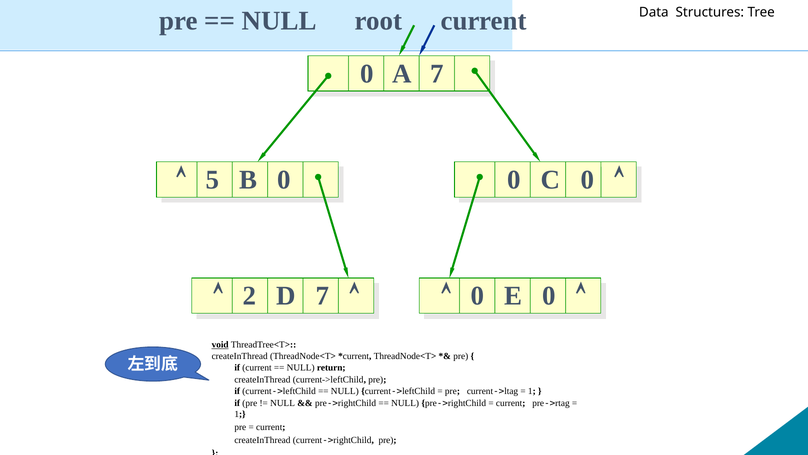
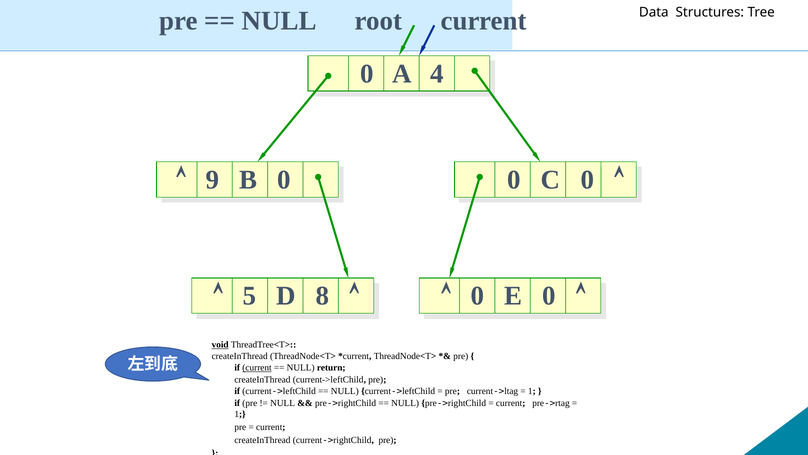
A 7: 7 -> 4
5: 5 -> 9
2: 2 -> 5
D 7: 7 -> 8
current at (257, 367) underline: none -> present
